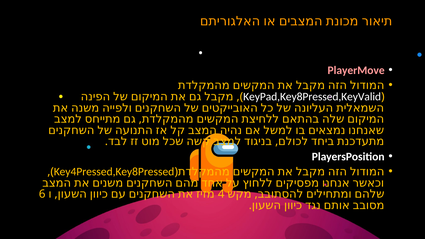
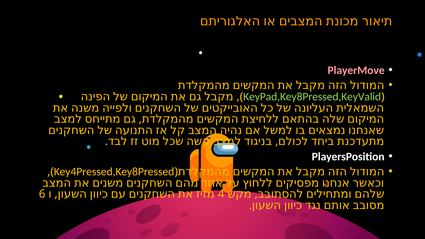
KeyPad,Key8Pressed,KeyValid colour: white -> light green
